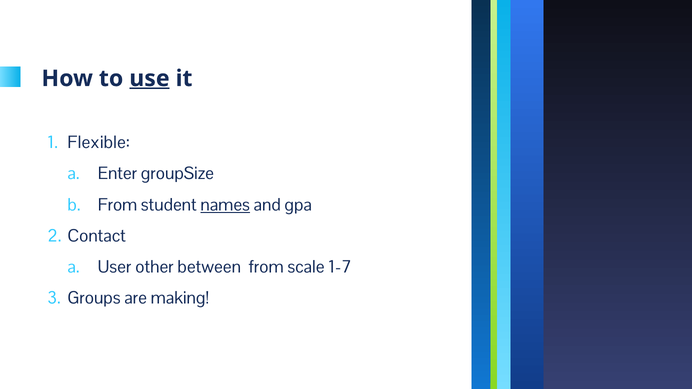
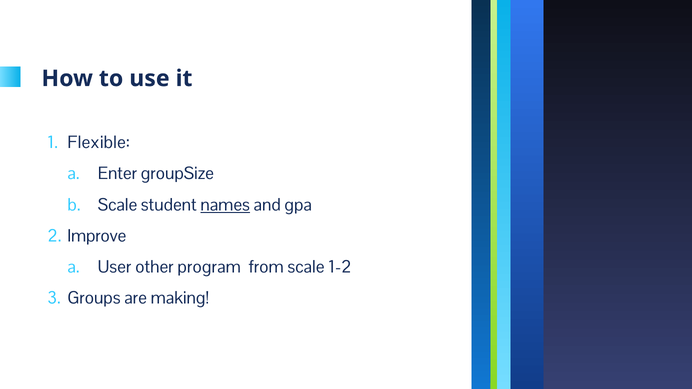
use underline: present -> none
From at (118, 205): From -> Scale
Contact: Contact -> Improve
between: between -> program
1-7: 1-7 -> 1-2
